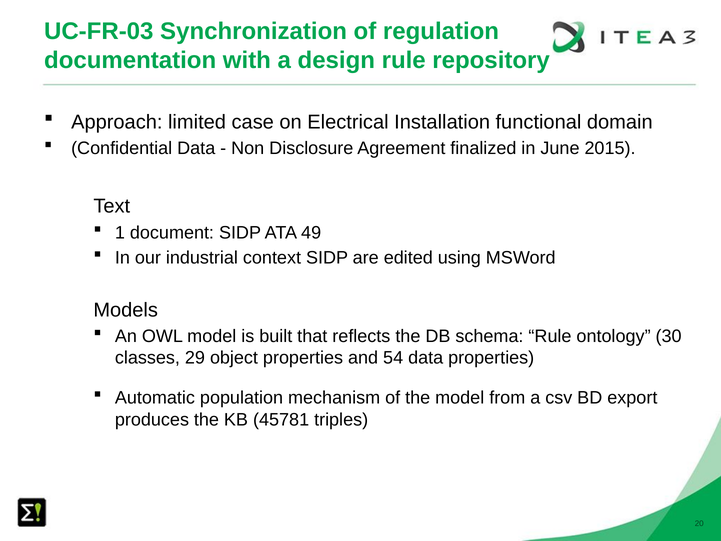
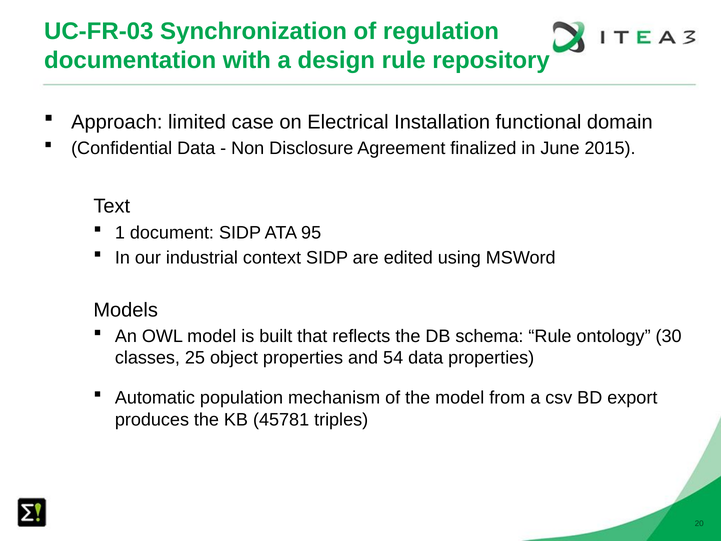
49: 49 -> 95
29: 29 -> 25
